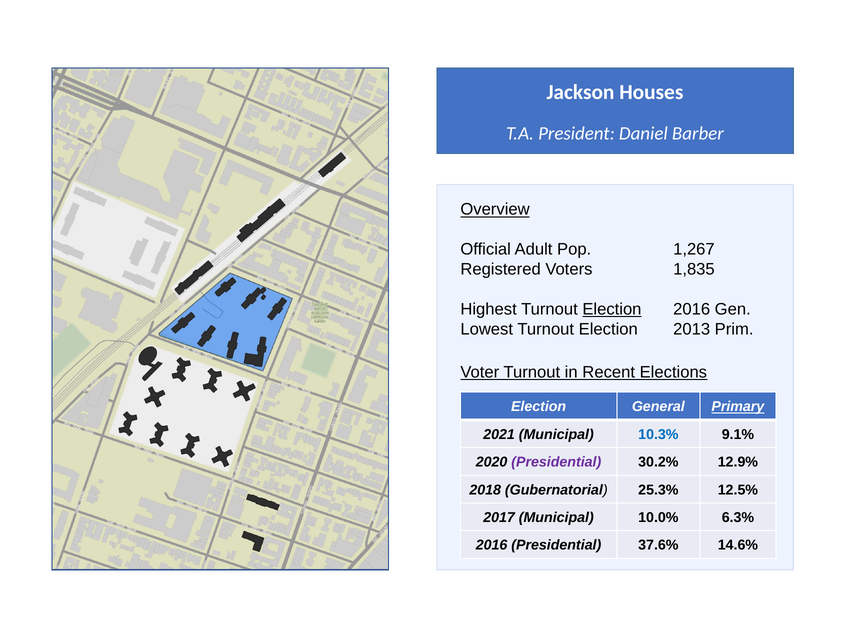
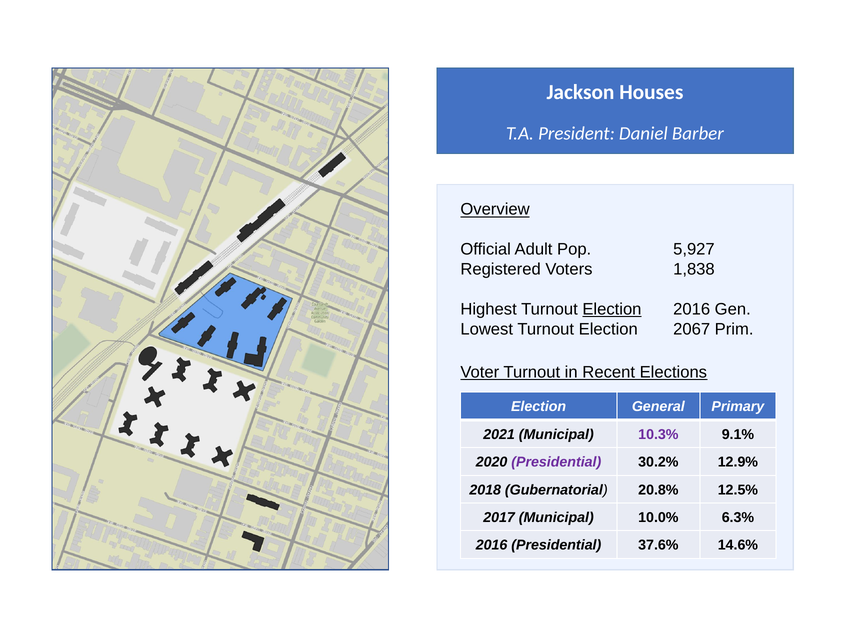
1,267: 1,267 -> 5,927
1,835: 1,835 -> 1,838
2013: 2013 -> 2067
Primary underline: present -> none
10.3% colour: blue -> purple
25.3%: 25.3% -> 20.8%
